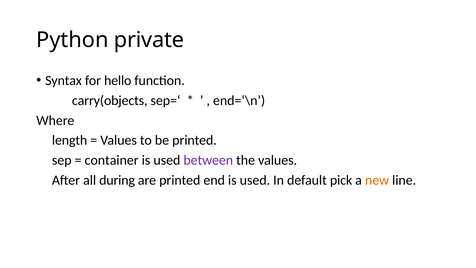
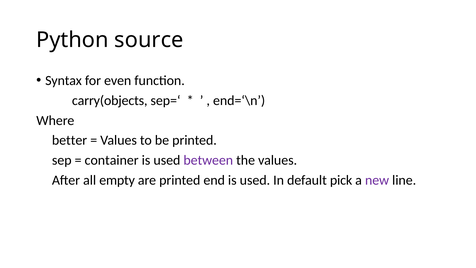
private: private -> source
hello: hello -> even
length: length -> better
during: during -> empty
new colour: orange -> purple
